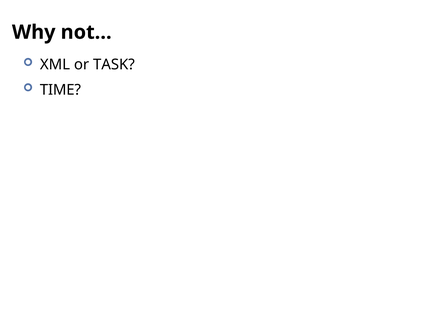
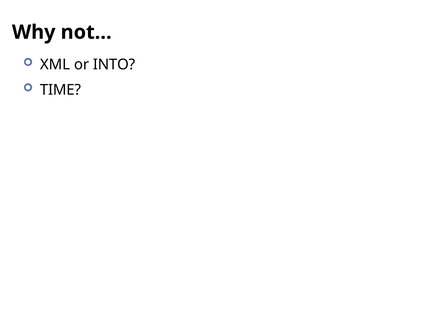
TASK: TASK -> INTO
